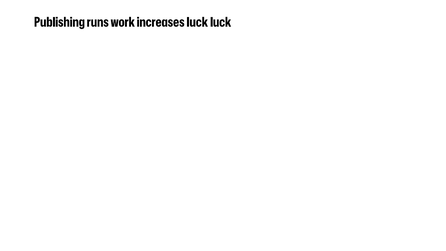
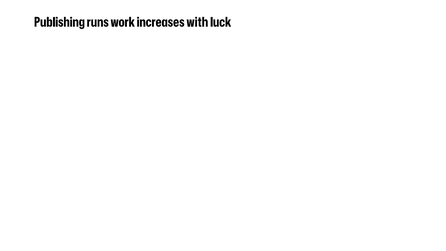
increases luck: luck -> with
